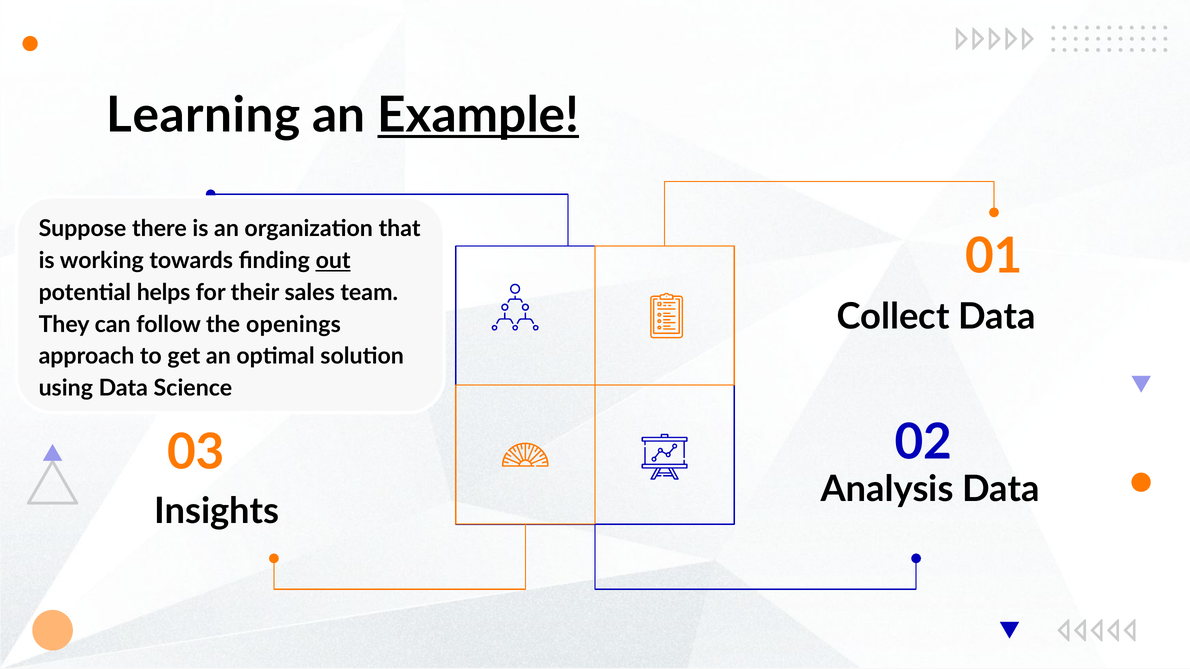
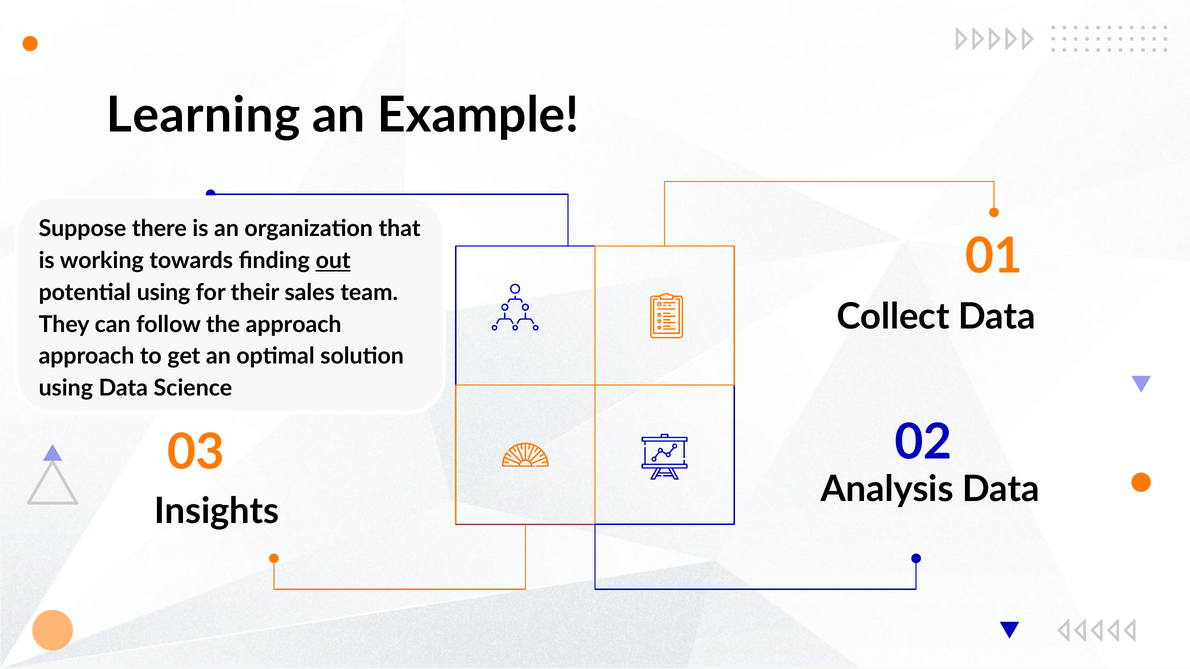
Example underline: present -> none
potential helps: helps -> using
the openings: openings -> approach
